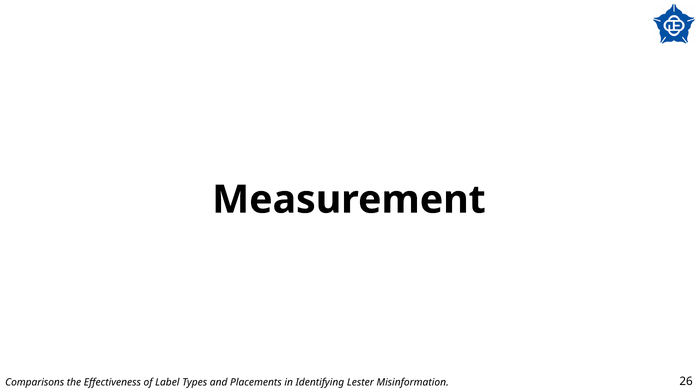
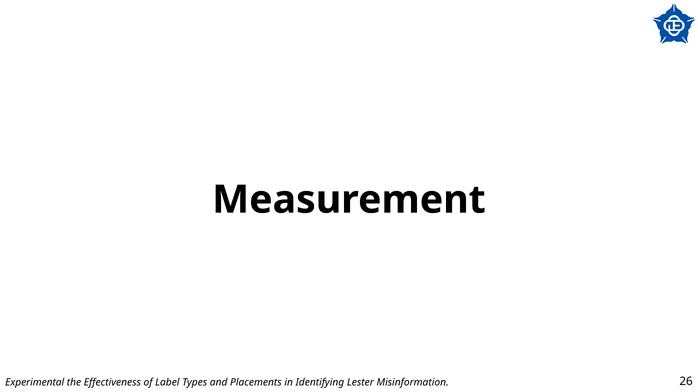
Comparisons: Comparisons -> Experimental
